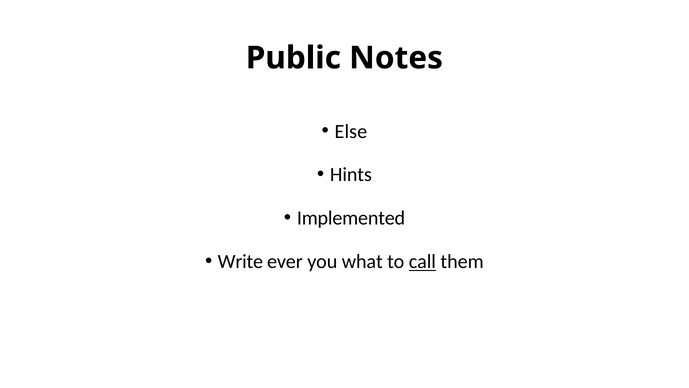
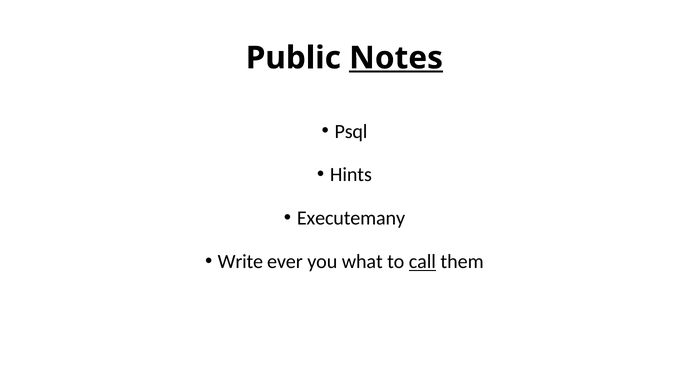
Notes underline: none -> present
Else: Else -> Psql
Implemented: Implemented -> Executemany
